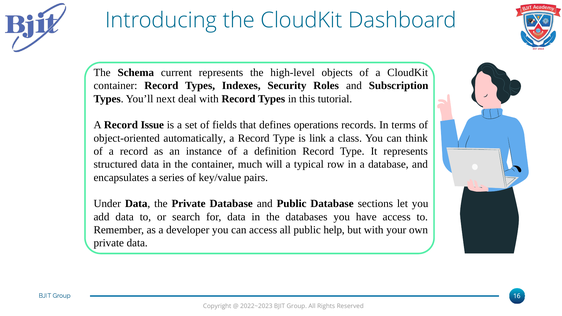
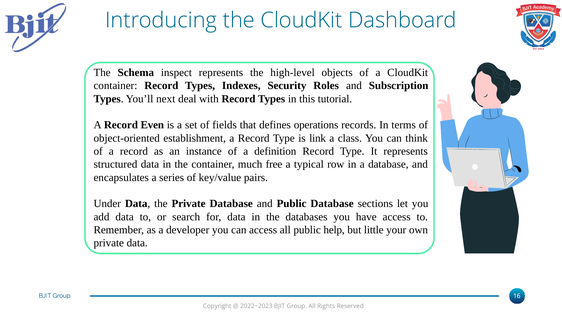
current: current -> inspect
Issue: Issue -> Even
automatically: automatically -> establishment
will: will -> free
but with: with -> little
